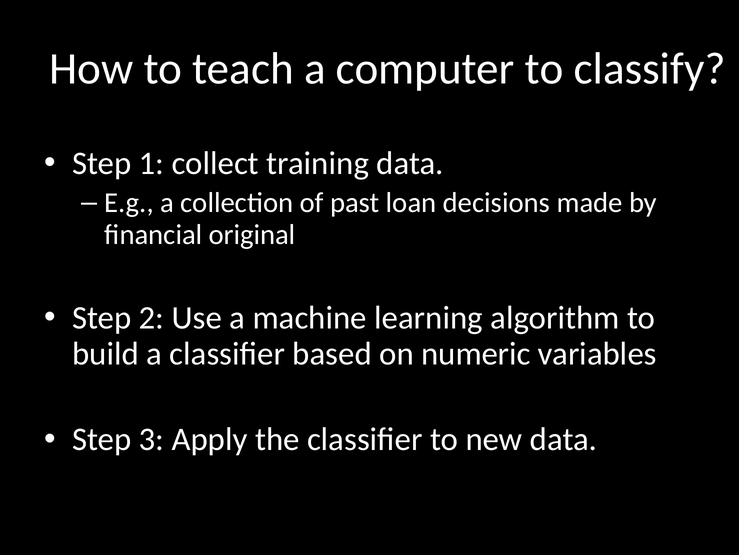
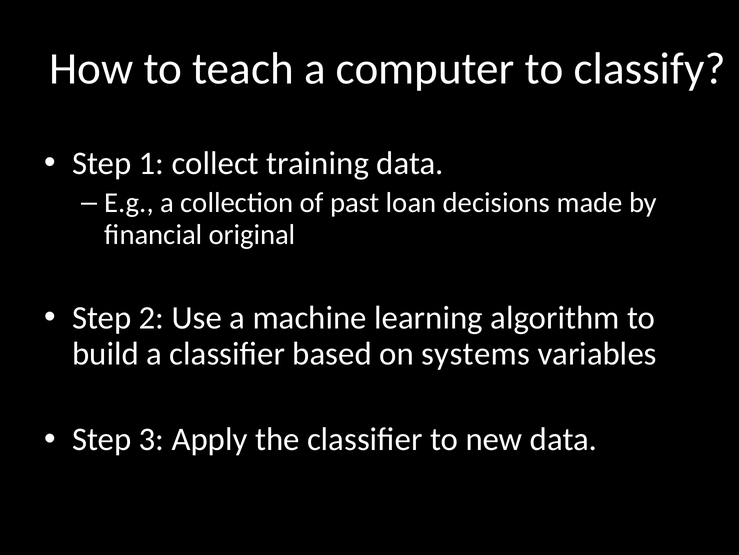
numeric: numeric -> systems
